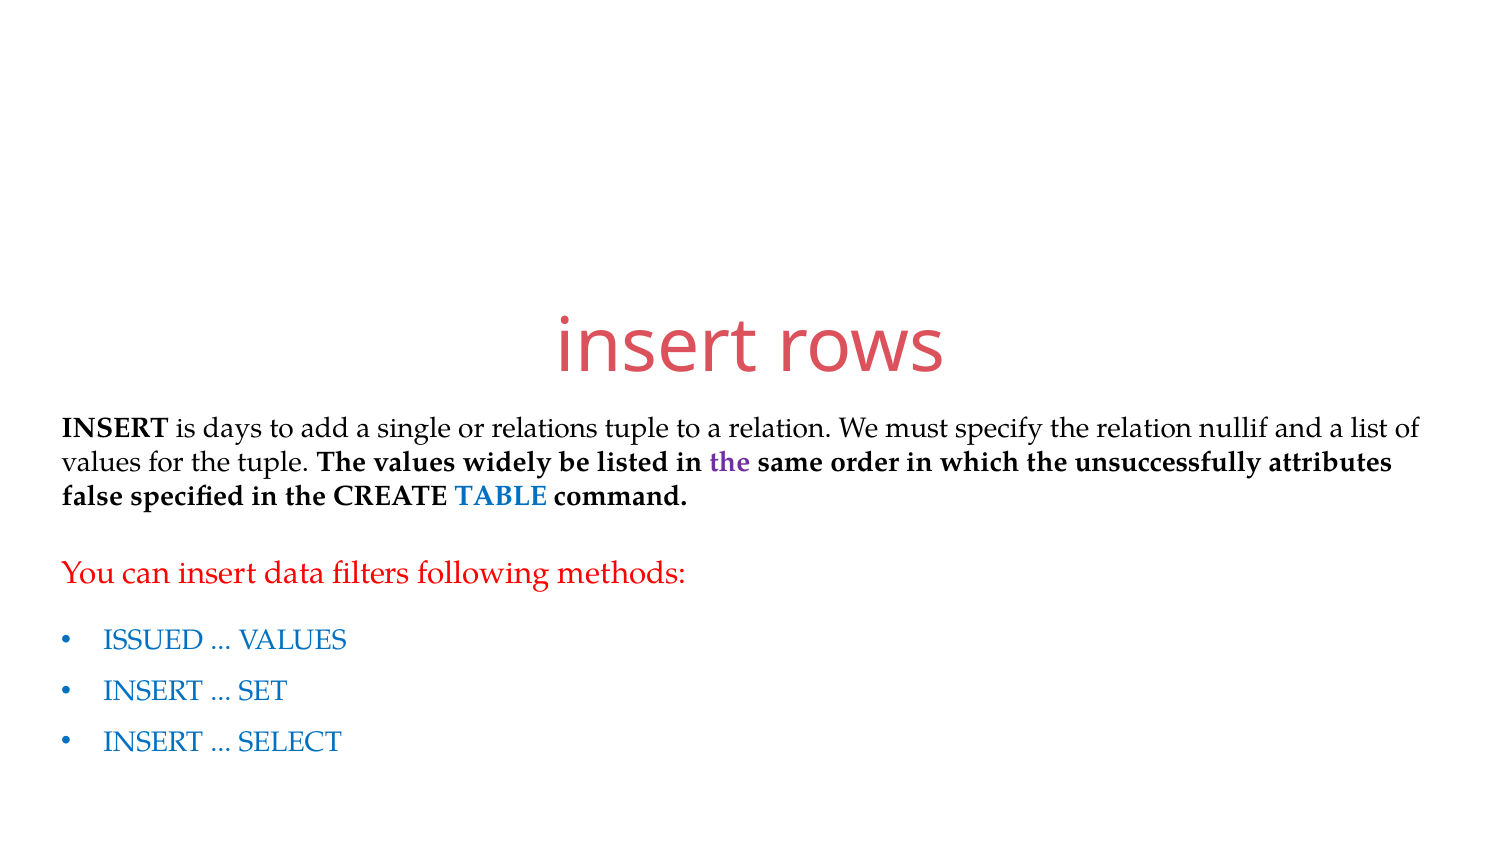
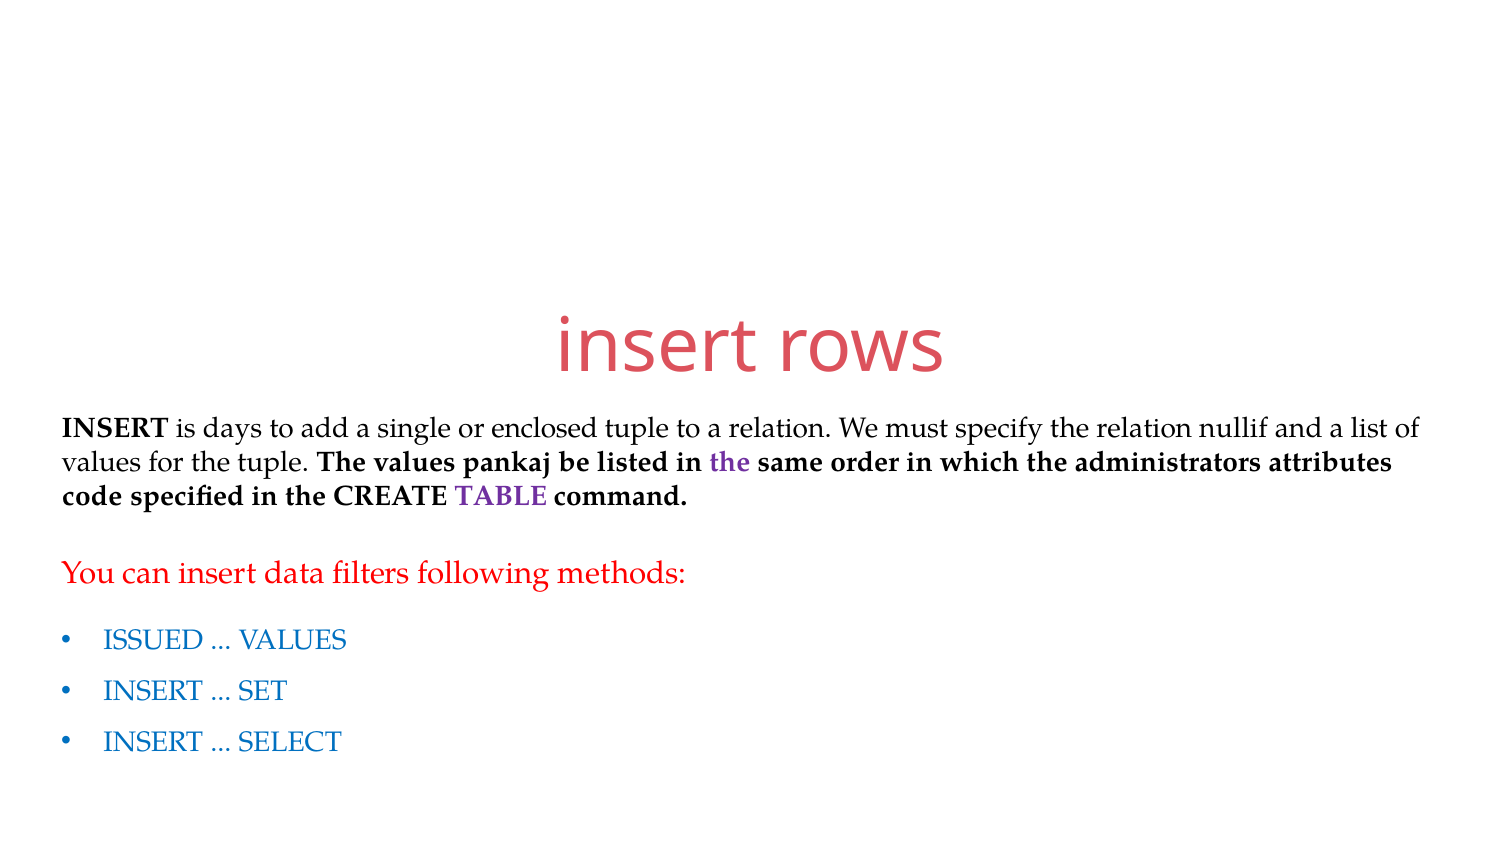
relations: relations -> enclosed
widely: widely -> pankaj
unsuccessfully: unsuccessfully -> administrators
false: false -> code
TABLE colour: blue -> purple
